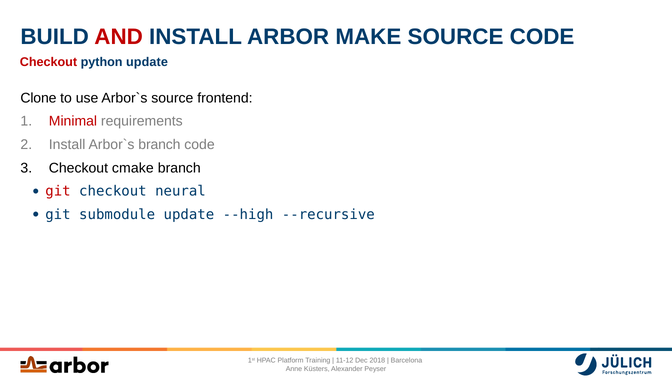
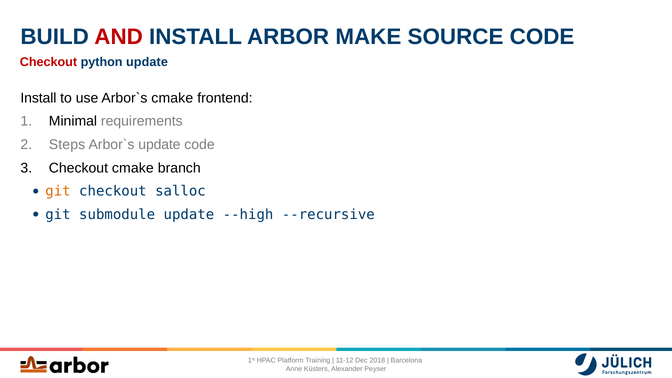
Clone at (38, 98): Clone -> Install
source at (172, 98): source -> cmake
Minimal colour: red -> black
Install at (67, 145): Install -> Steps
branch at (159, 145): branch -> update
git at (58, 191) colour: red -> orange
neural: neural -> salloc
